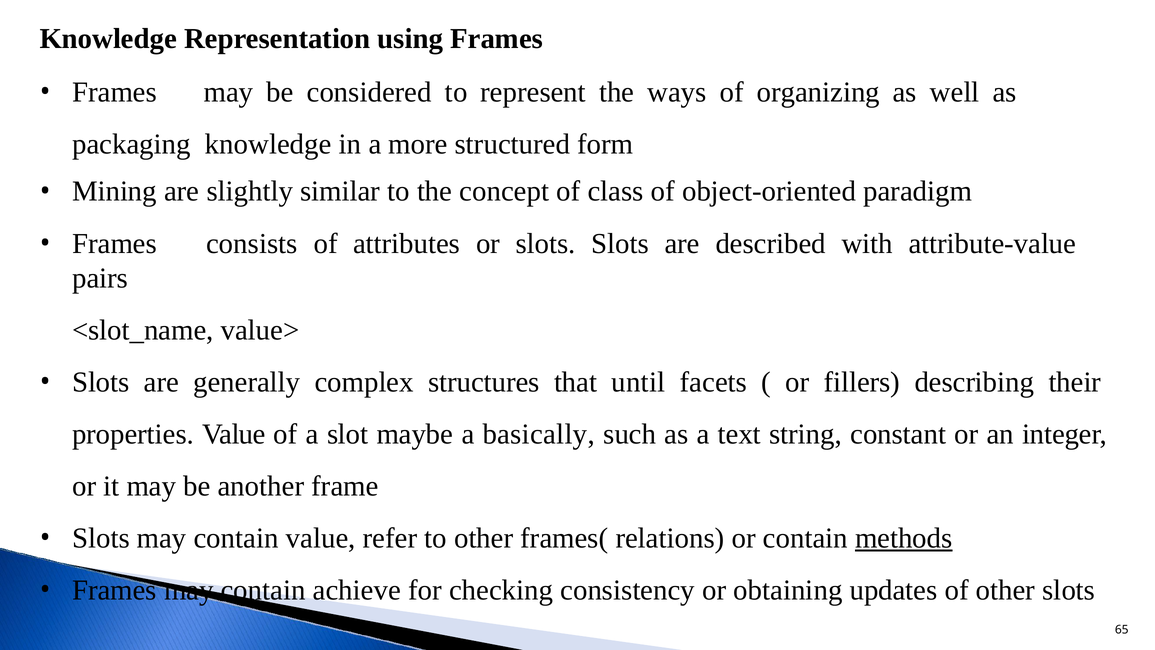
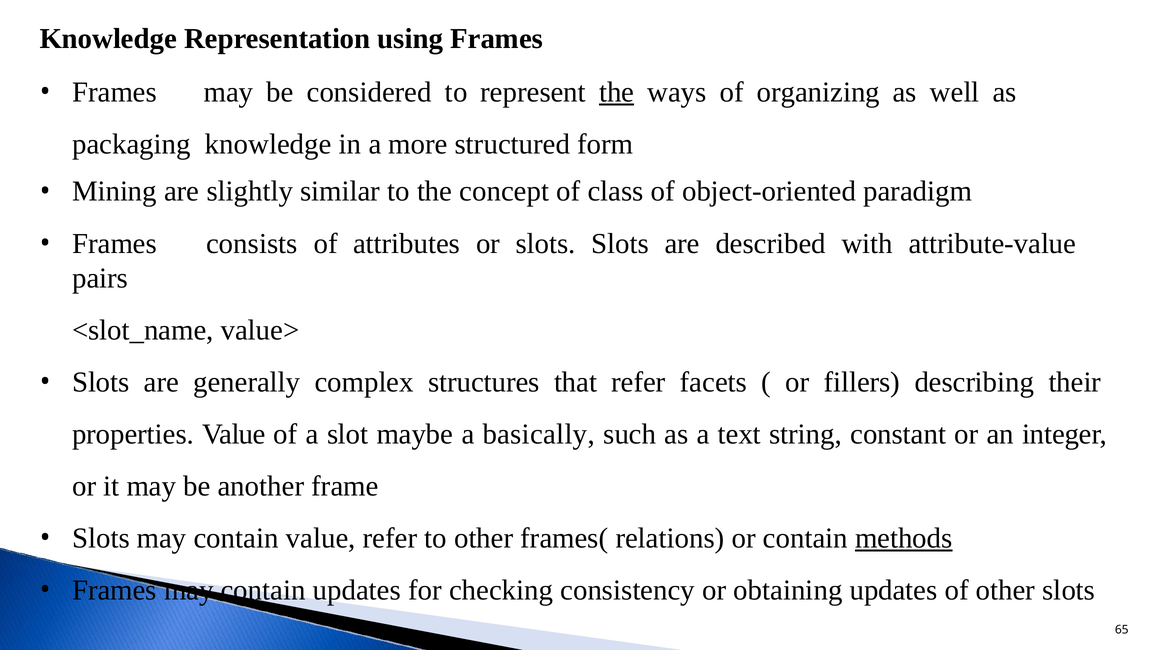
the at (617, 92) underline: none -> present
that until: until -> refer
contain achieve: achieve -> updates
